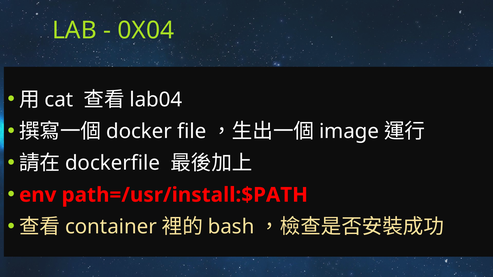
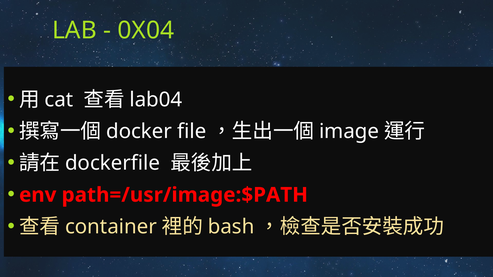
path=/usr/install:$PATH: path=/usr/install:$PATH -> path=/usr/image:$PATH
